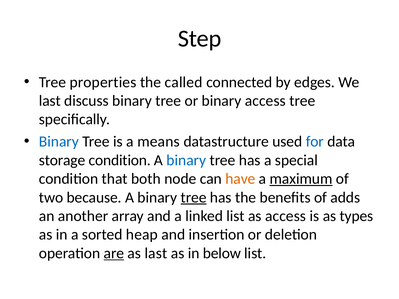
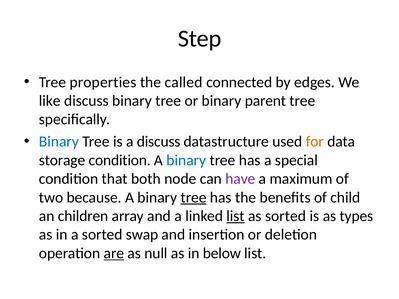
last at (50, 101): last -> like
binary access: access -> parent
a means: means -> discuss
for colour: blue -> orange
have colour: orange -> purple
maximum underline: present -> none
adds: adds -> child
another: another -> children
list at (236, 216) underline: none -> present
as access: access -> sorted
heap: heap -> swap
as last: last -> null
